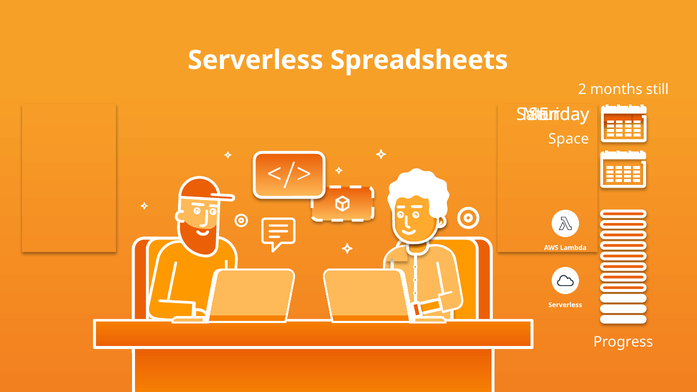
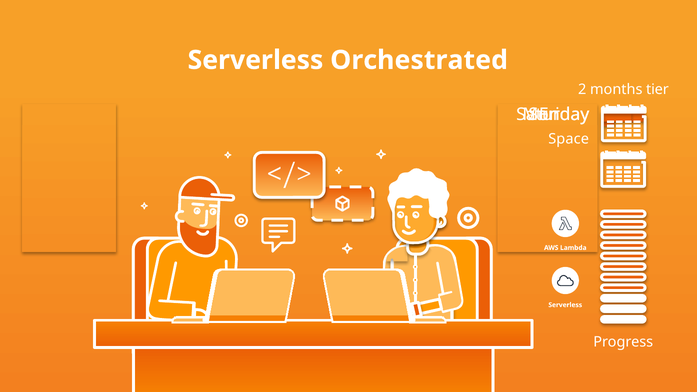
Spreadsheets: Spreadsheets -> Orchestrated
still: still -> tier
